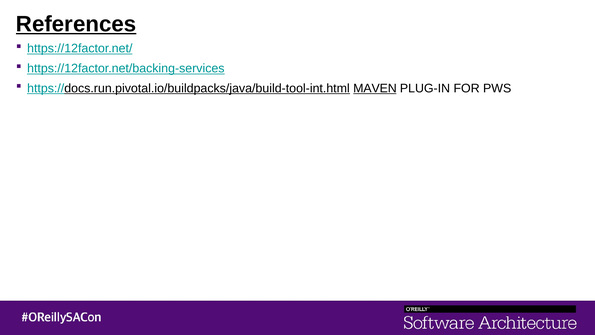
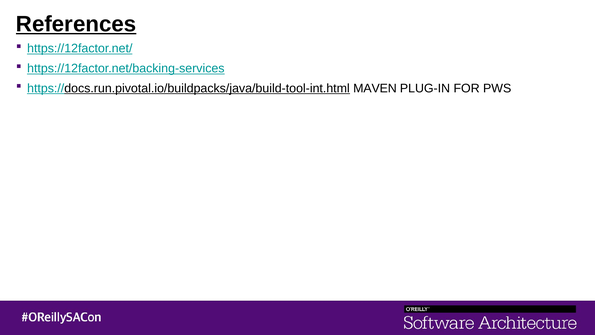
MAVEN underline: present -> none
